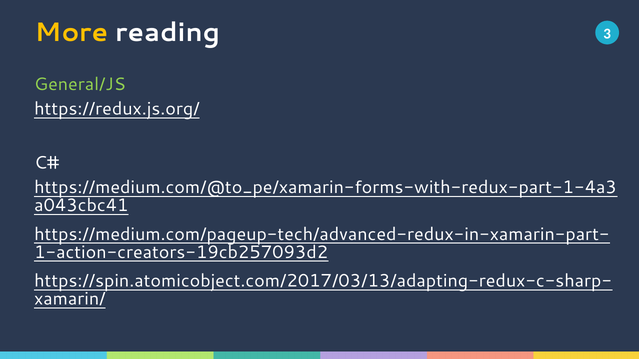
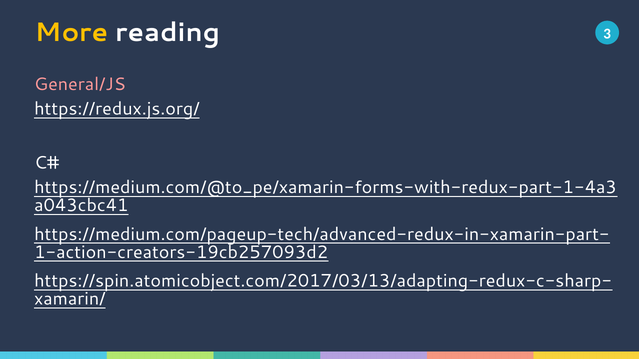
General/JS colour: light green -> pink
